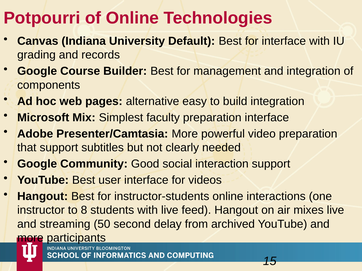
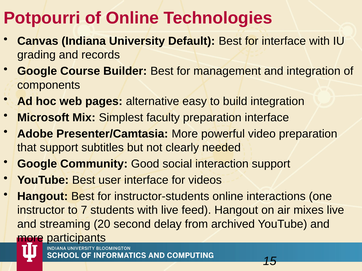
8: 8 -> 7
50: 50 -> 20
